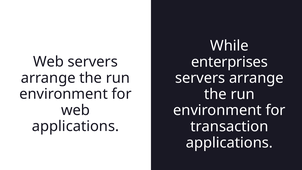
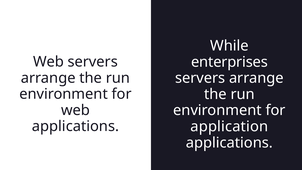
transaction: transaction -> application
